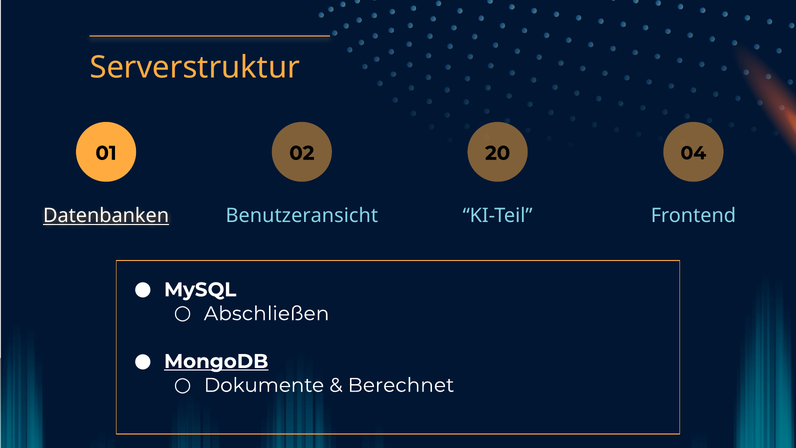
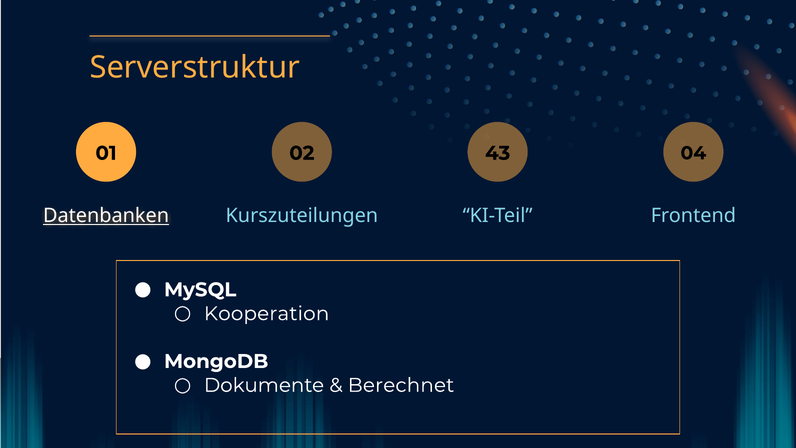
20: 20 -> 43
Benutzeransicht: Benutzeransicht -> Kurszuteilungen
Abschließen: Abschließen -> Kooperation
MongoDB underline: present -> none
